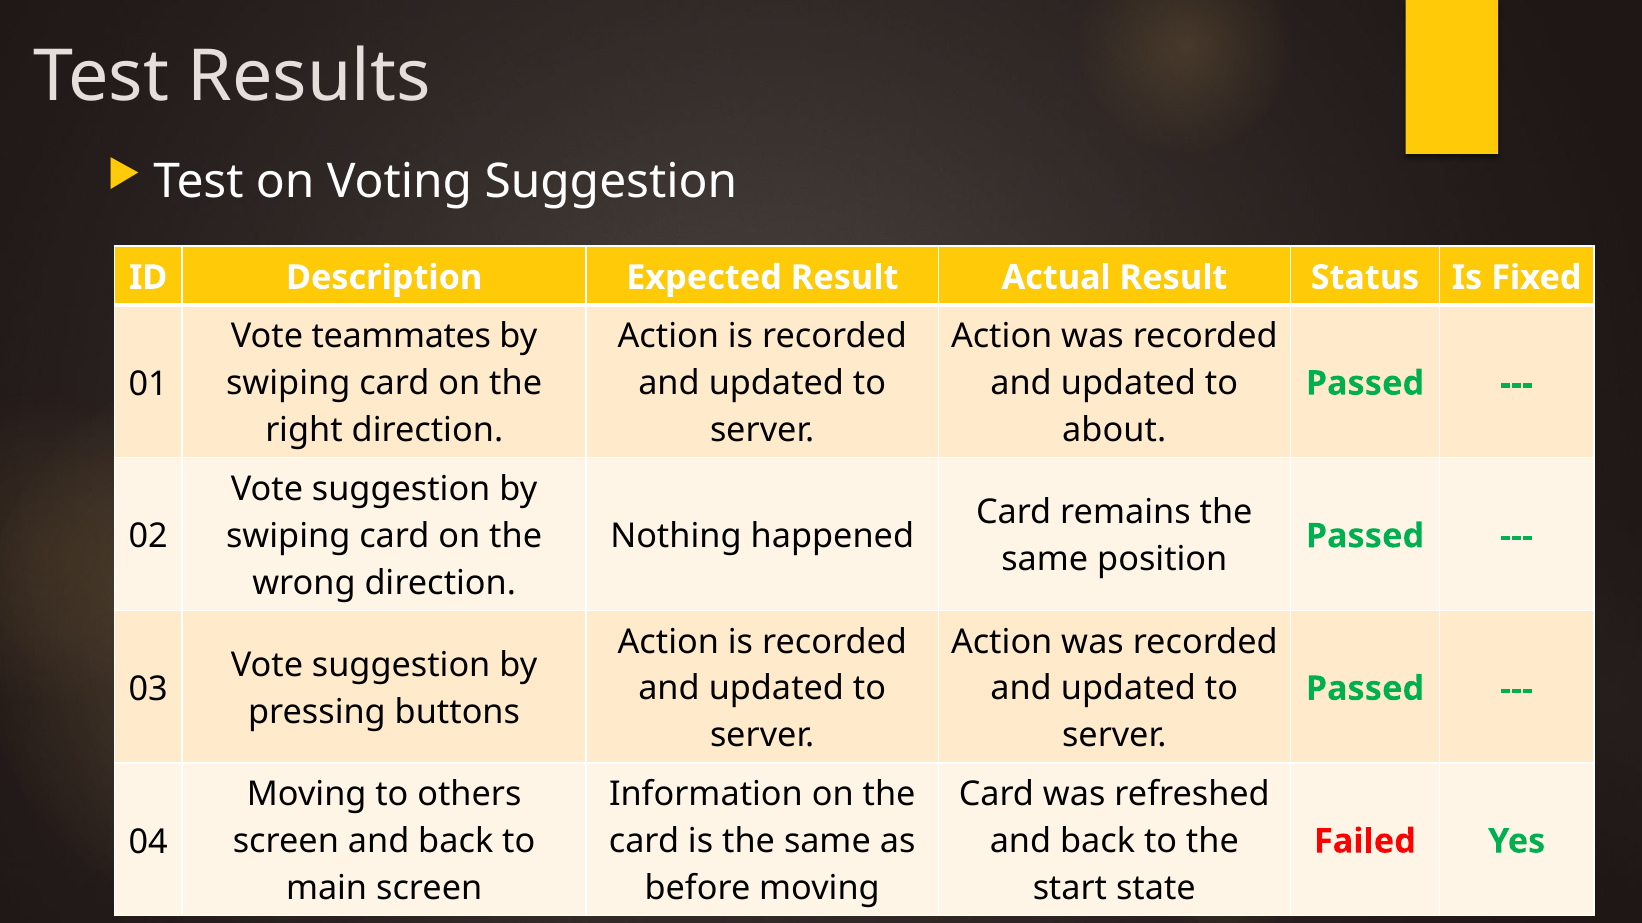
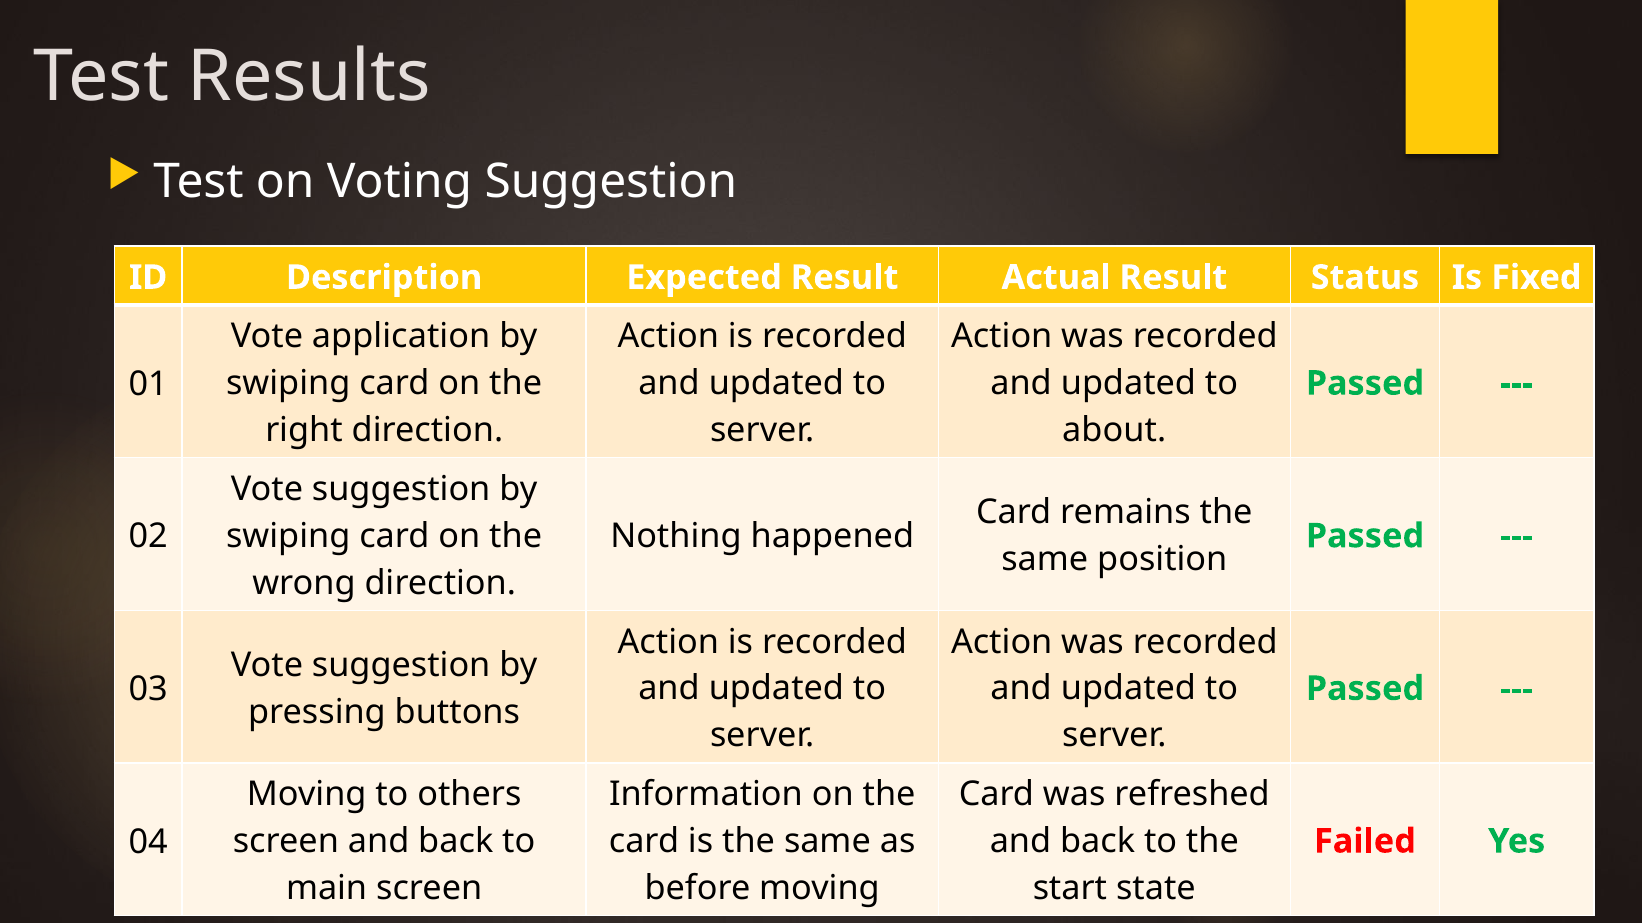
teammates: teammates -> application
